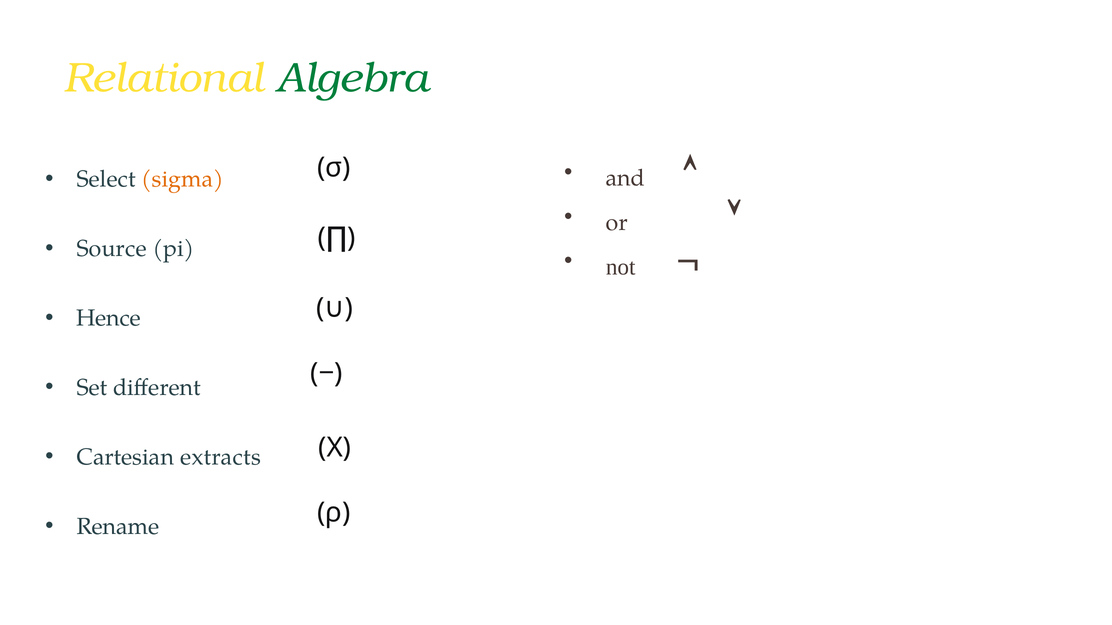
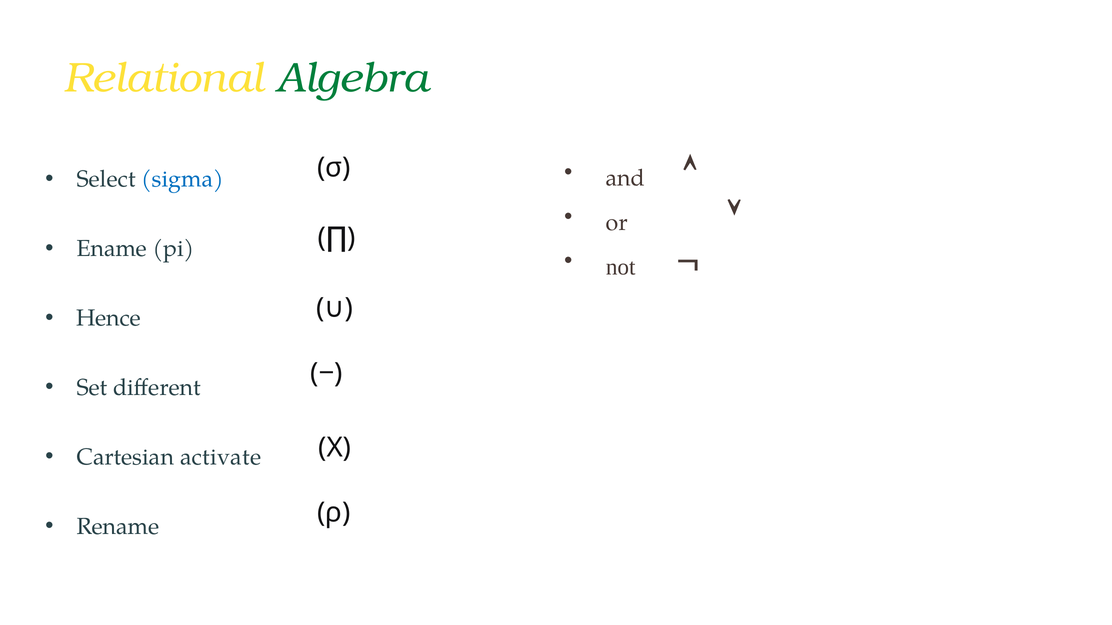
sigma colour: orange -> blue
Source: Source -> Ename
extracts: extracts -> activate
